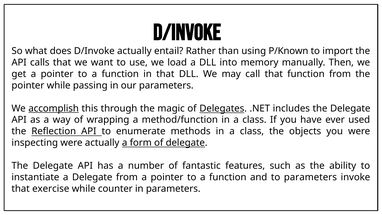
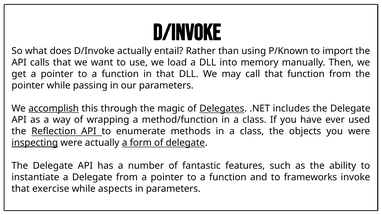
inspecting underline: none -> present
to parameters: parameters -> frameworks
counter: counter -> aspects
